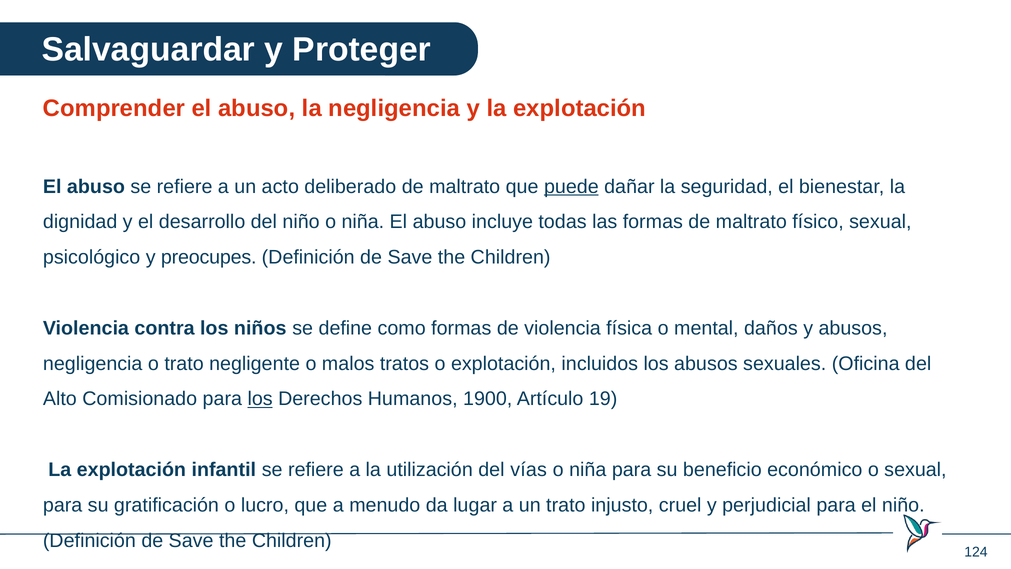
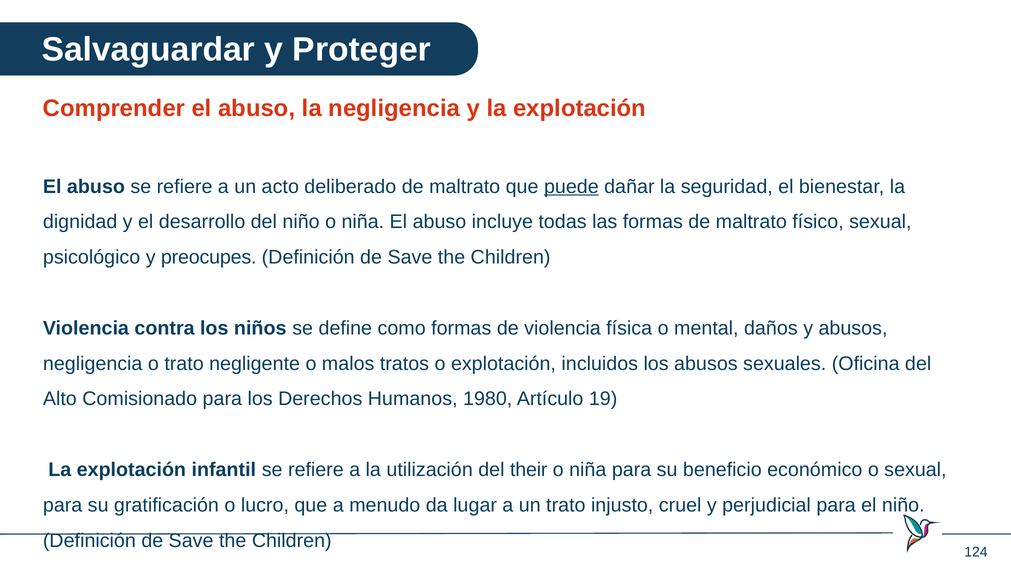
los at (260, 399) underline: present -> none
1900: 1900 -> 1980
vías: vías -> their
